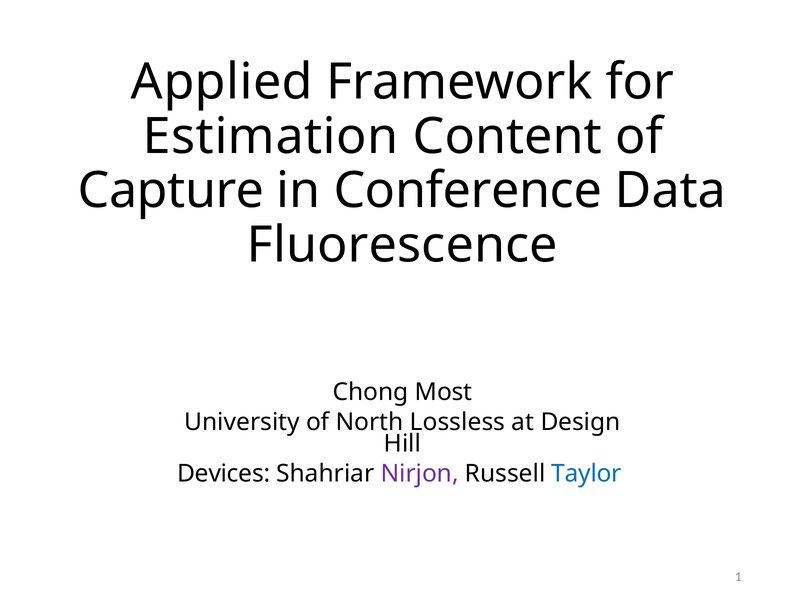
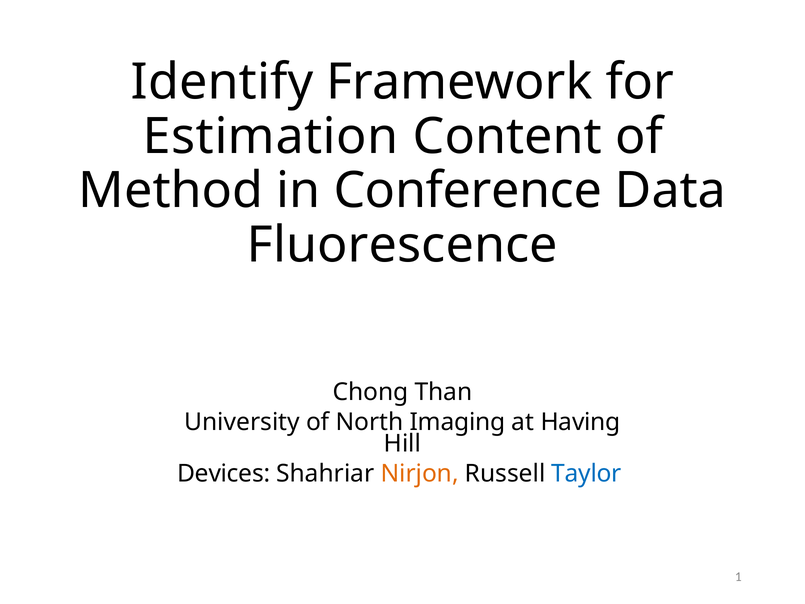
Applied: Applied -> Identify
Capture: Capture -> Method
Most: Most -> Than
Lossless: Lossless -> Imaging
Design: Design -> Having
Nirjon colour: purple -> orange
